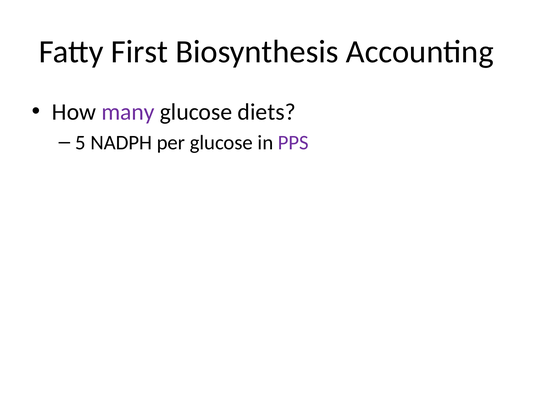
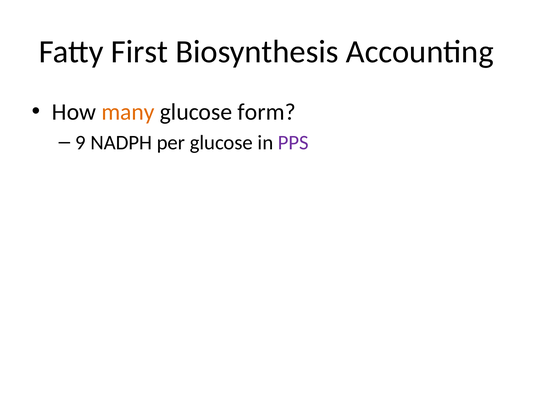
many colour: purple -> orange
diets: diets -> form
5: 5 -> 9
